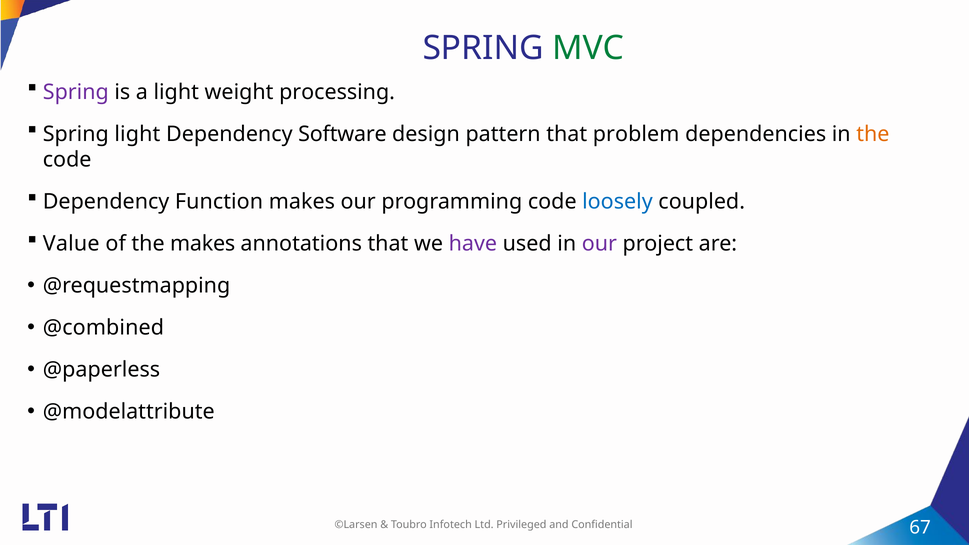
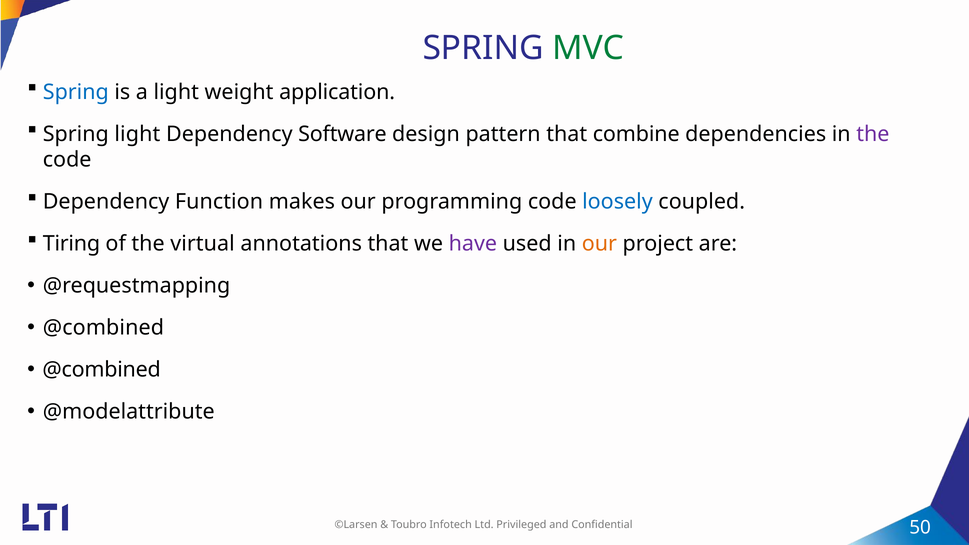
Spring at (76, 92) colour: purple -> blue
processing: processing -> application
problem: problem -> combine
the at (873, 134) colour: orange -> purple
Value: Value -> Tiring
the makes: makes -> virtual
our at (599, 244) colour: purple -> orange
@paperless at (101, 370): @paperless -> @combined
67: 67 -> 50
